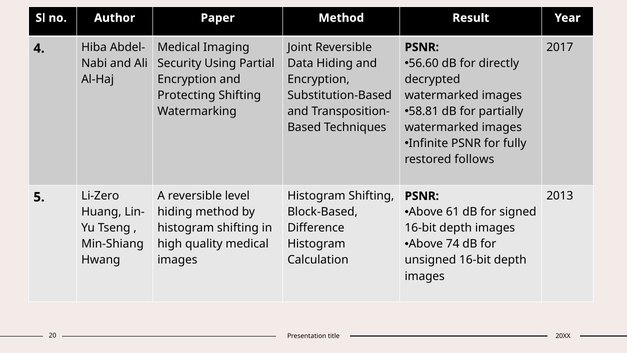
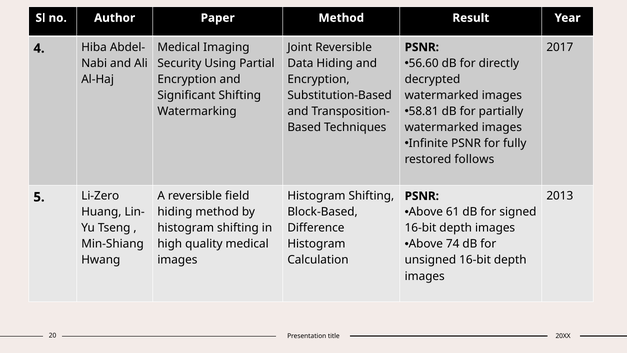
Protecting: Protecting -> Significant
level: level -> field
